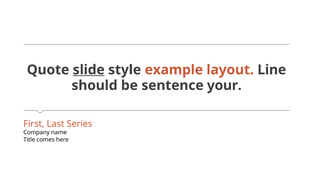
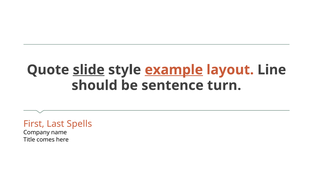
example underline: none -> present
your: your -> turn
Series: Series -> Spells
